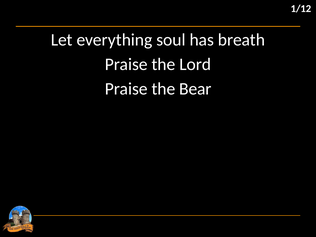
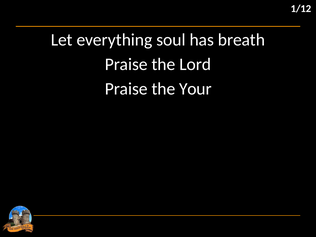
Bear: Bear -> Your
